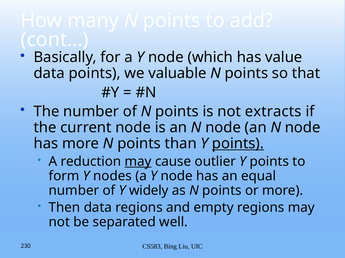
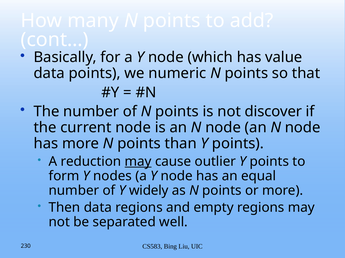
valuable: valuable -> numeric
extracts: extracts -> discover
points at (238, 144) underline: present -> none
